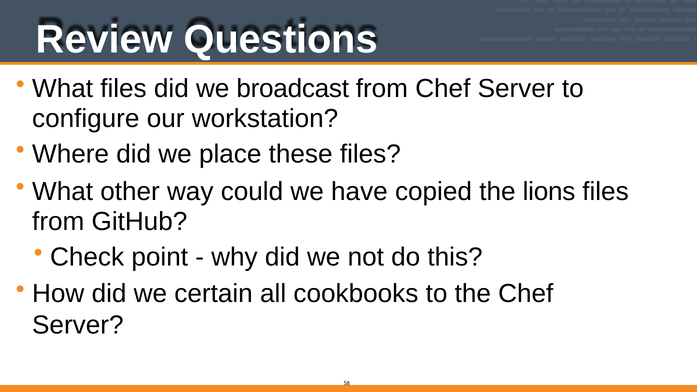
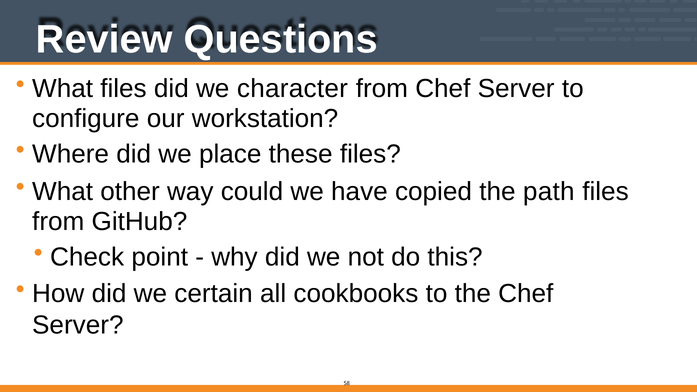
broadcast: broadcast -> character
lions: lions -> path
